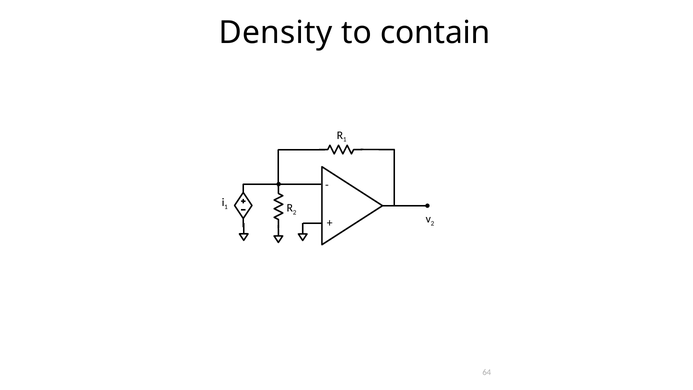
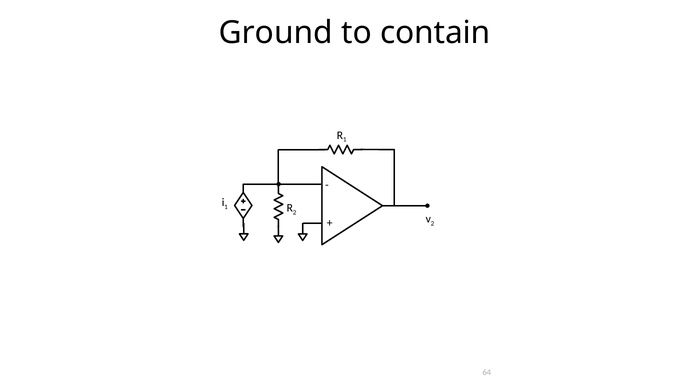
Density: Density -> Ground
